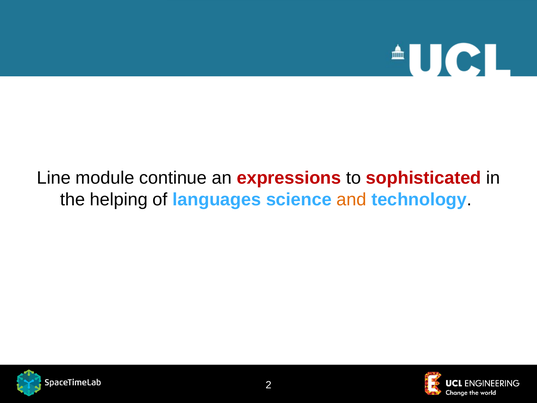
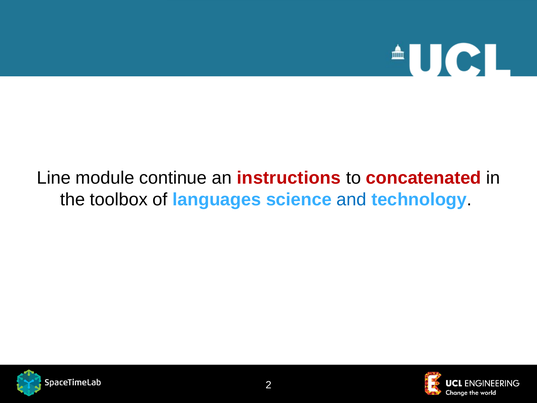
expressions: expressions -> instructions
sophisticated: sophisticated -> concatenated
helping: helping -> toolbox
and colour: orange -> blue
